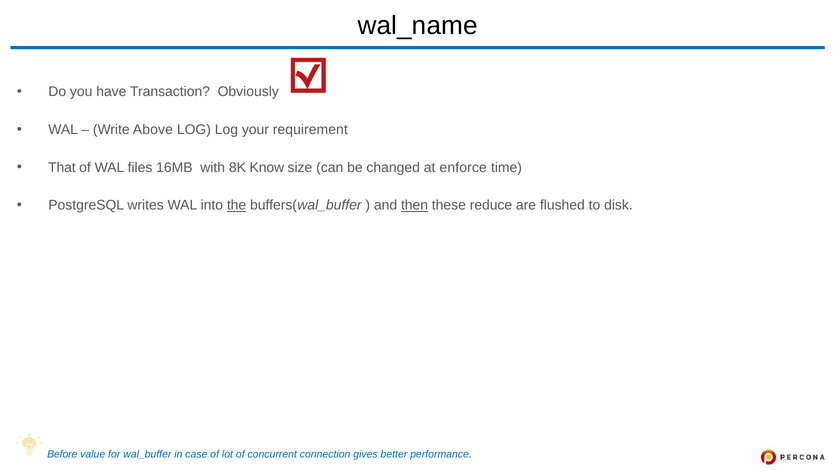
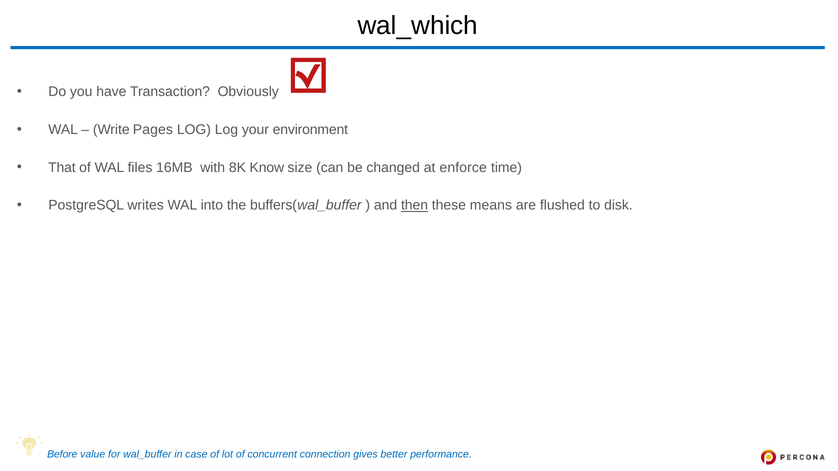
wal_name: wal_name -> wal_which
Above: Above -> Pages
requirement: requirement -> environment
the underline: present -> none
reduce: reduce -> means
